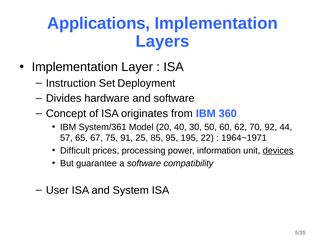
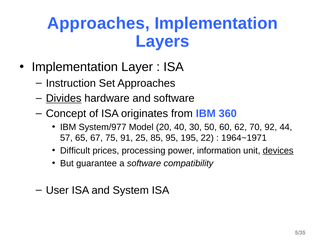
Applications at (99, 23): Applications -> Approaches
Set Deployment: Deployment -> Approaches
Divides underline: none -> present
System/361: System/361 -> System/977
